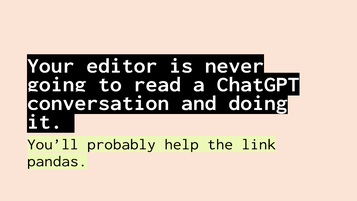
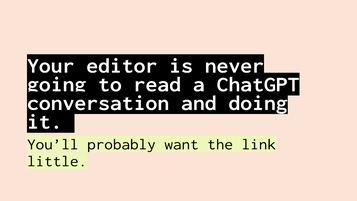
help: help -> want
pandas: pandas -> little
